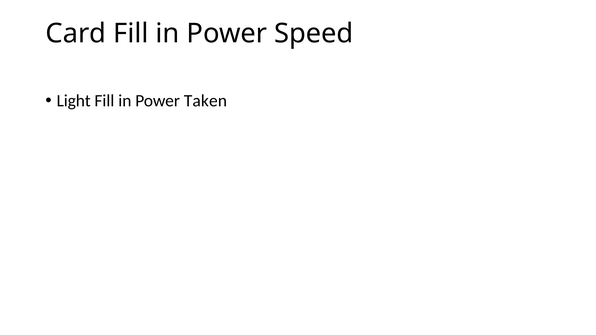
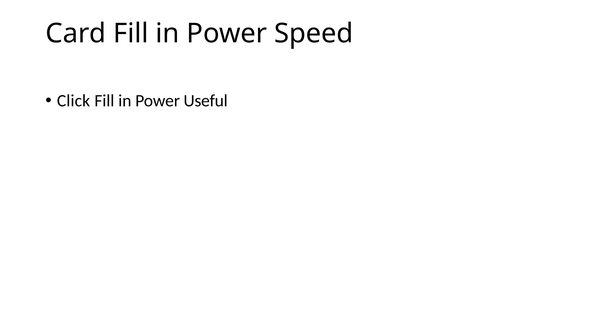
Light: Light -> Click
Taken: Taken -> Useful
